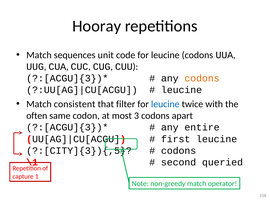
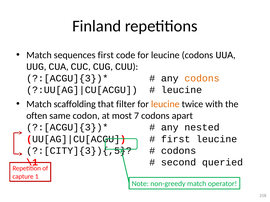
Hooray: Hooray -> Finland
sequences unit: unit -> first
consistent: consistent -> scaffolding
leucine at (165, 104) colour: blue -> orange
3: 3 -> 7
entire: entire -> nested
